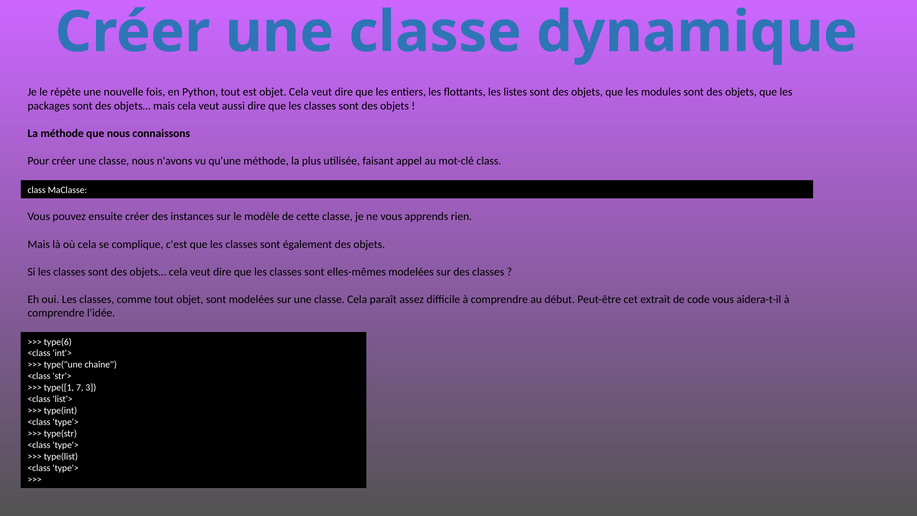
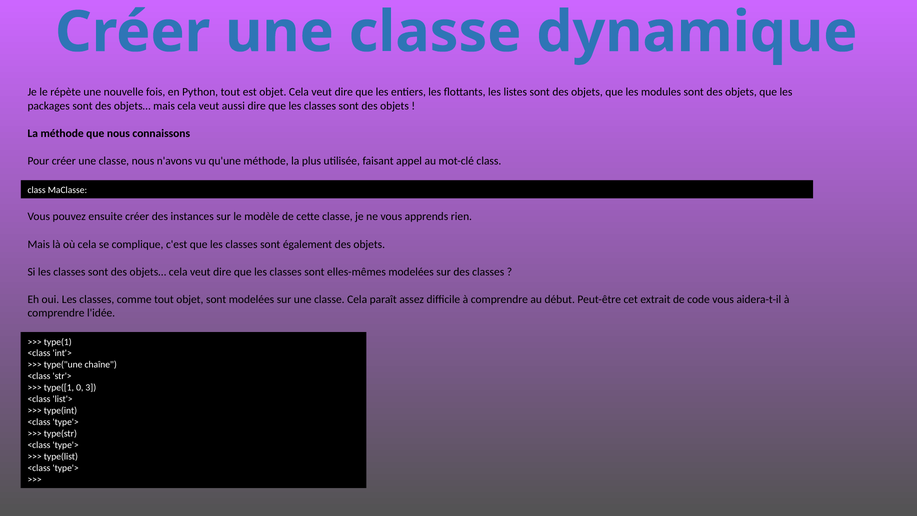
type(6: type(6 -> type(1
7: 7 -> 0
